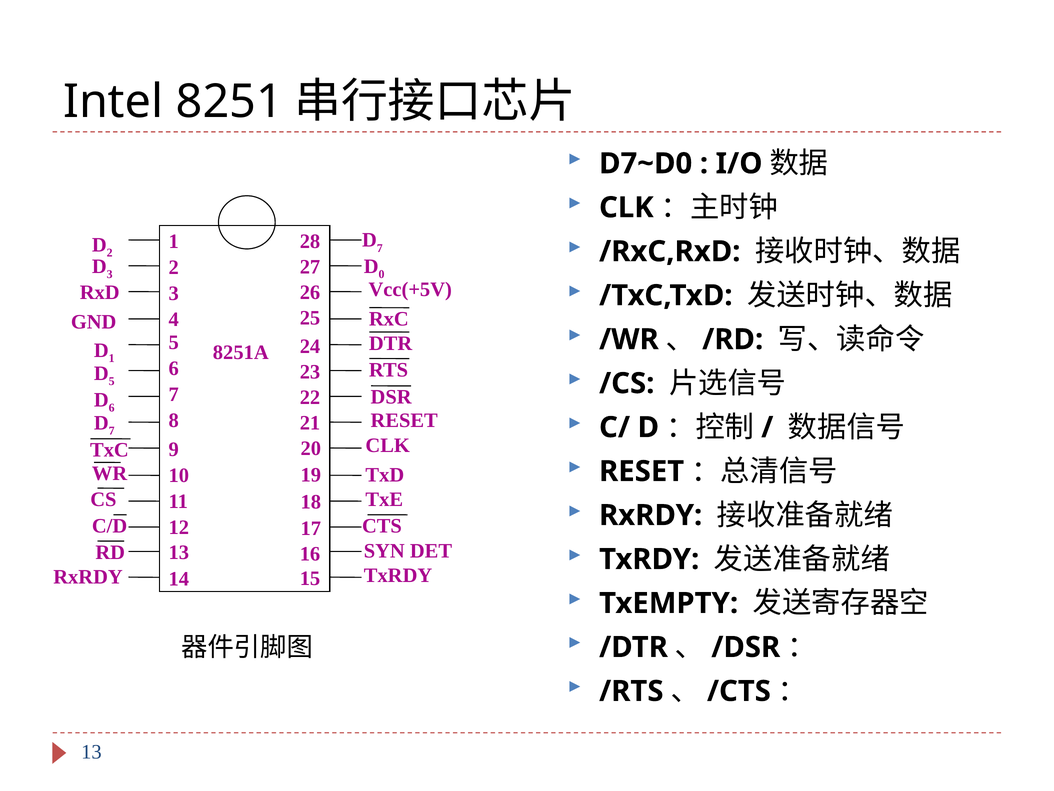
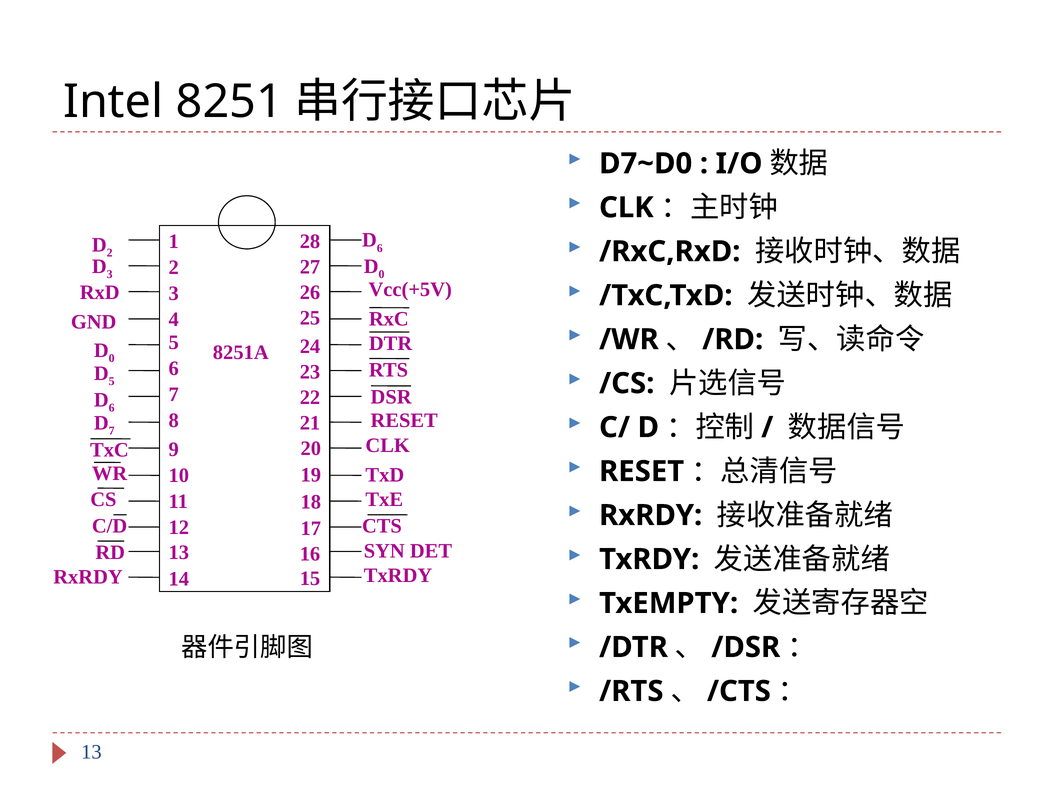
7 at (380, 248): 7 -> 6
1 at (112, 358): 1 -> 0
